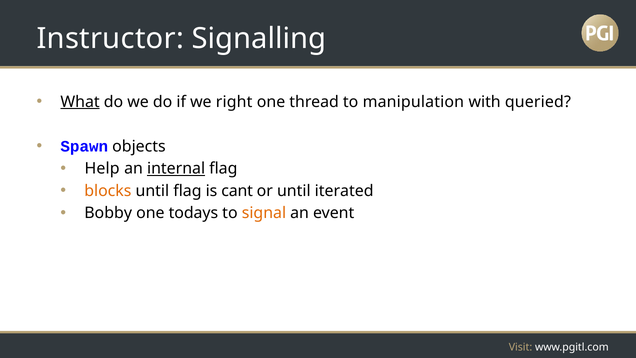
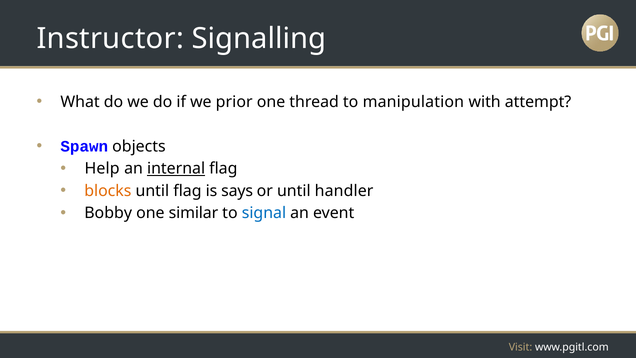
What underline: present -> none
right: right -> prior
queried: queried -> attempt
cant: cant -> says
iterated: iterated -> handler
todays: todays -> similar
signal colour: orange -> blue
